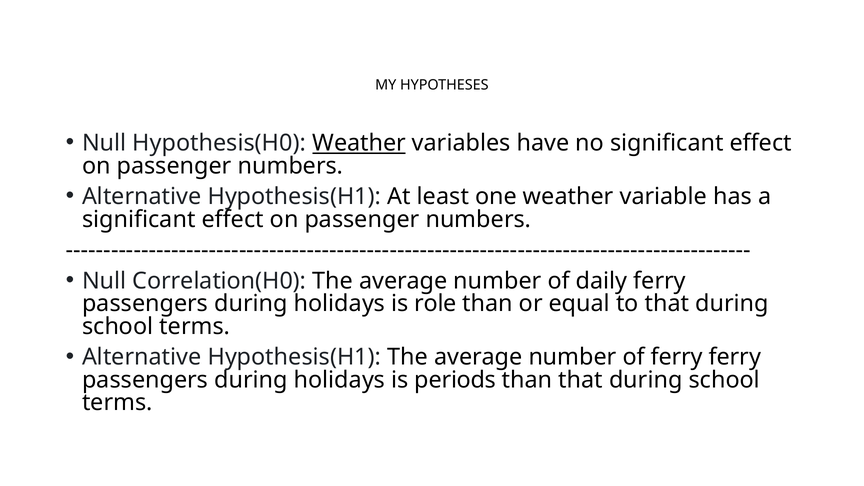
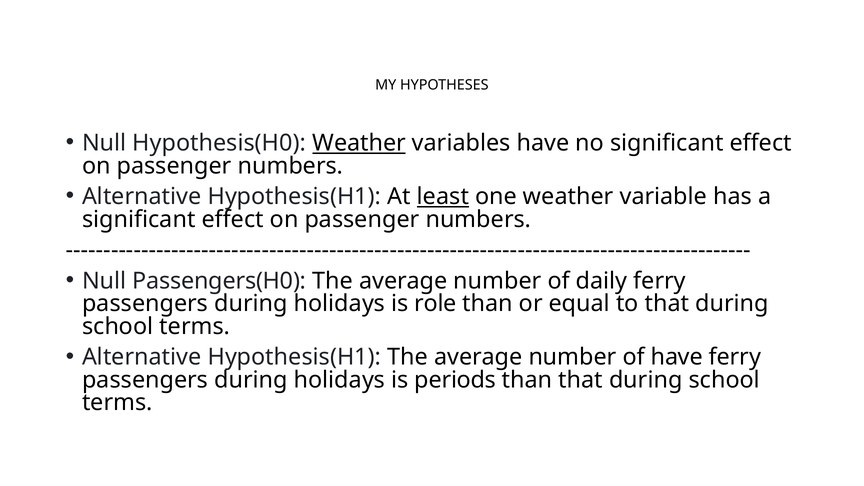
least underline: none -> present
Correlation(H0: Correlation(H0 -> Passengers(H0
of ferry: ferry -> have
